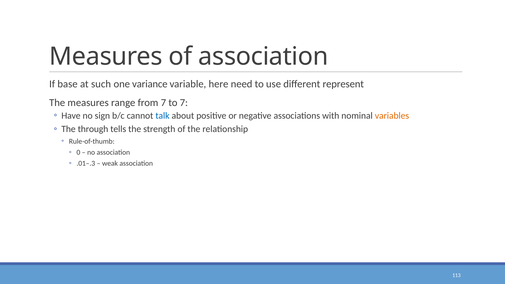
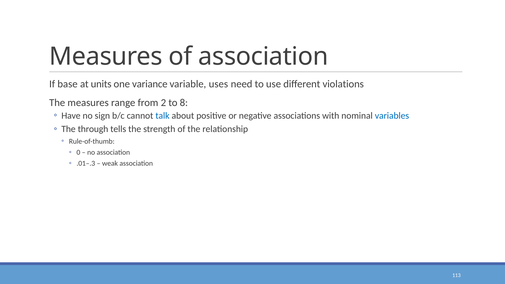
such: such -> units
here: here -> uses
represent: represent -> violations
from 7: 7 -> 2
to 7: 7 -> 8
variables colour: orange -> blue
